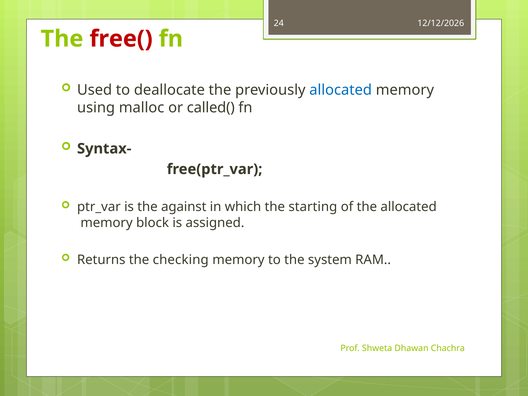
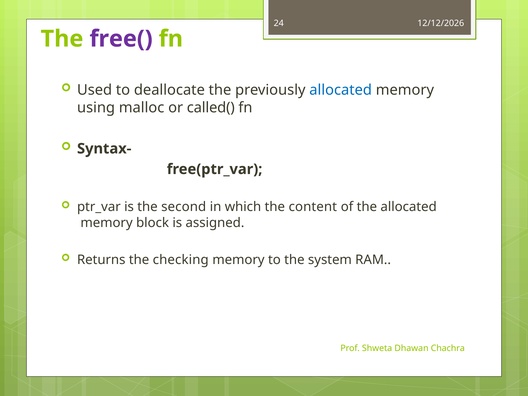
free( colour: red -> purple
against: against -> second
starting: starting -> content
